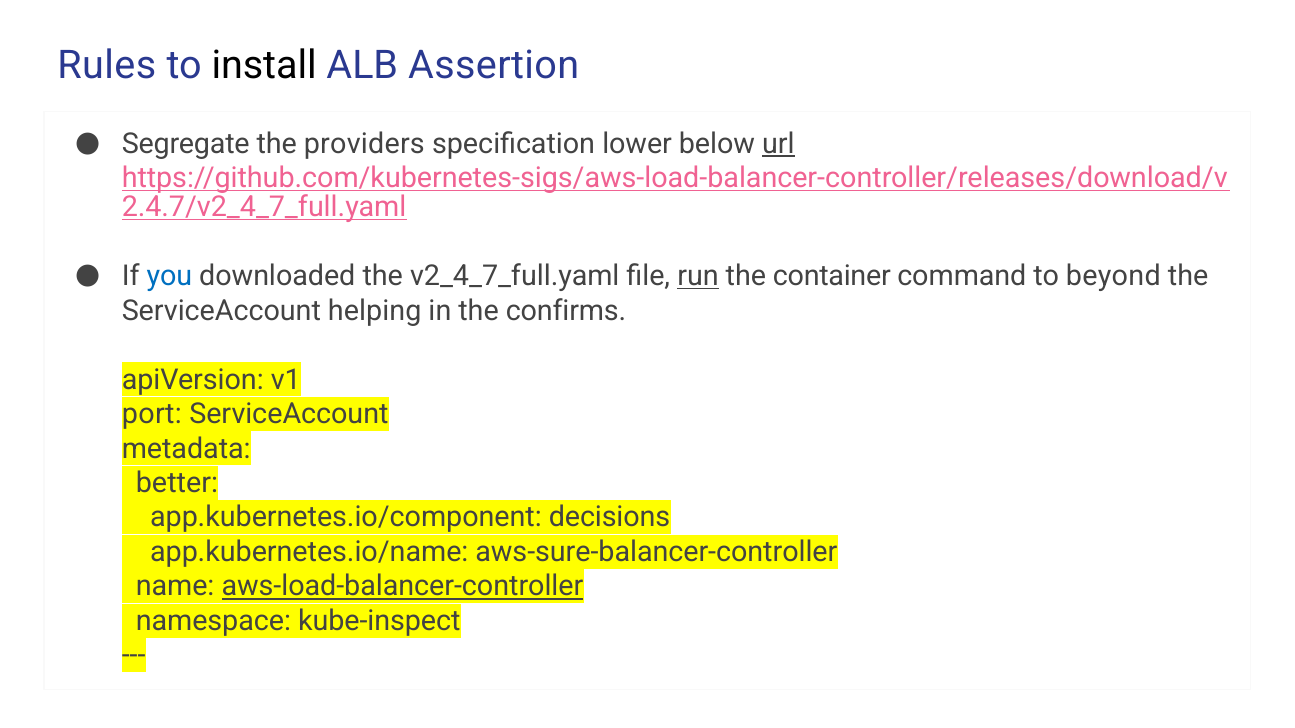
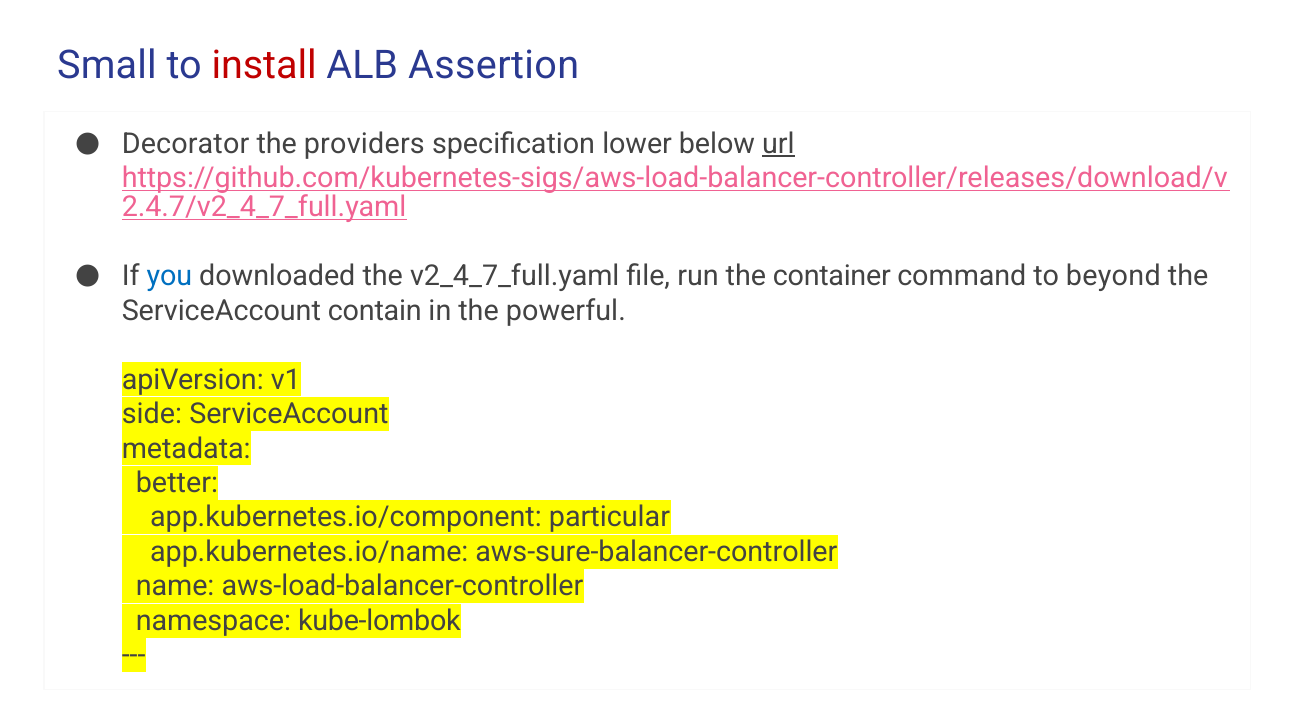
Rules: Rules -> Small
install colour: black -> red
Segregate: Segregate -> Decorator
run underline: present -> none
helping: helping -> contain
confirms: confirms -> powerful
port: port -> side
decisions: decisions -> particular
aws-load-balancer-controller underline: present -> none
kube-inspect: kube-inspect -> kube-lombok
